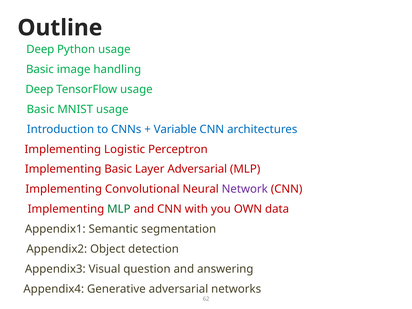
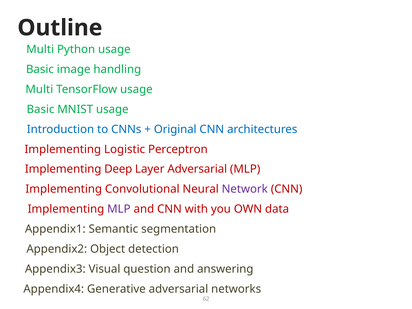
Deep at (40, 49): Deep -> Multi
Deep at (39, 89): Deep -> Multi
Variable: Variable -> Original
Implementing Basic: Basic -> Deep
MLP at (119, 209) colour: green -> purple
